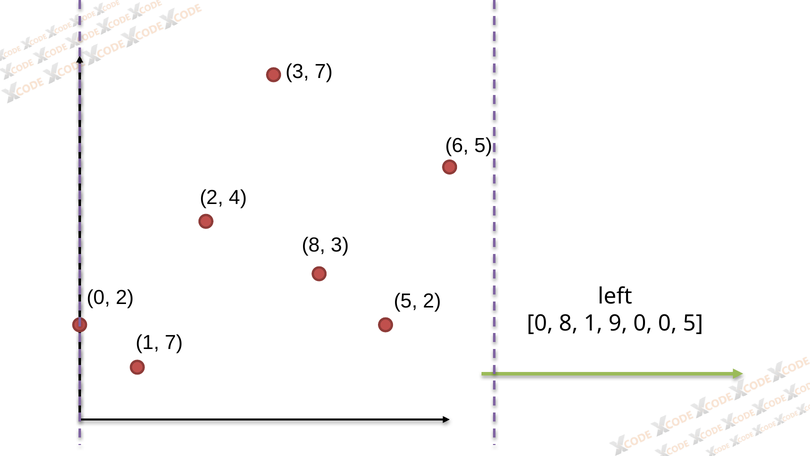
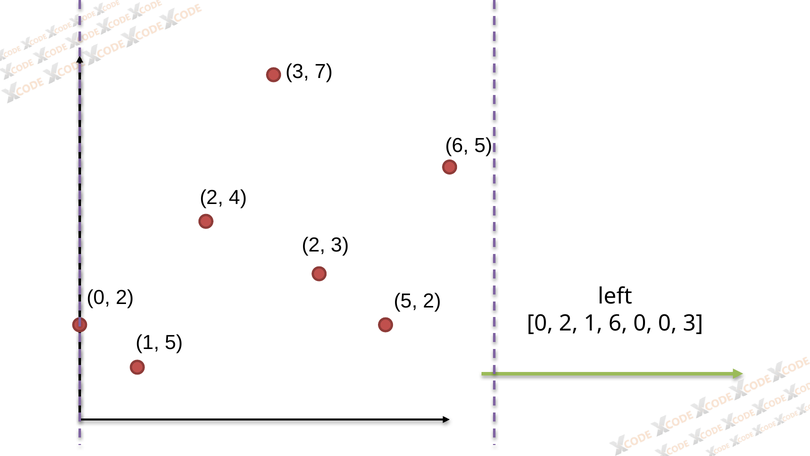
8 at (314, 245): 8 -> 2
8 at (568, 323): 8 -> 2
1 9: 9 -> 6
0 5: 5 -> 3
1 7: 7 -> 5
